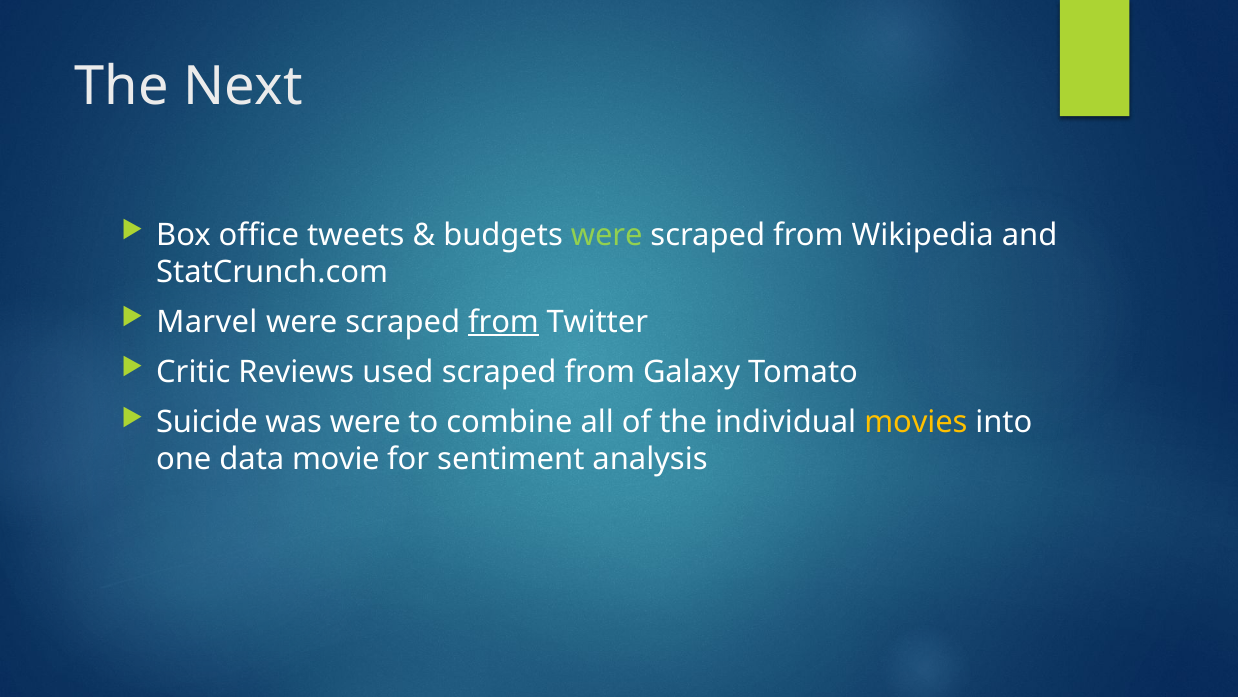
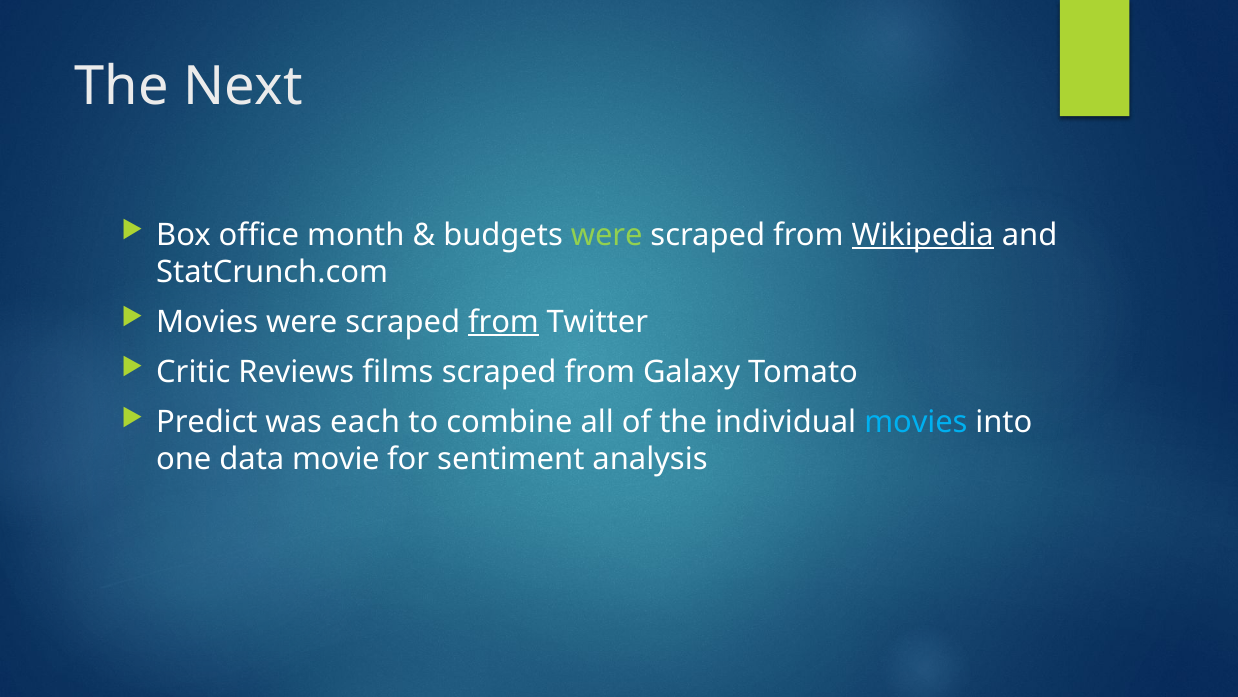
tweets: tweets -> month
Wikipedia underline: none -> present
Marvel at (207, 322): Marvel -> Movies
used: used -> films
Suicide: Suicide -> Predict
was were: were -> each
movies at (916, 422) colour: yellow -> light blue
